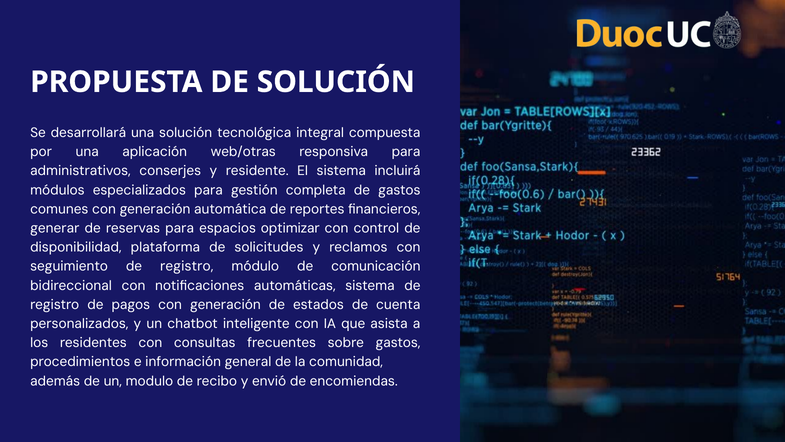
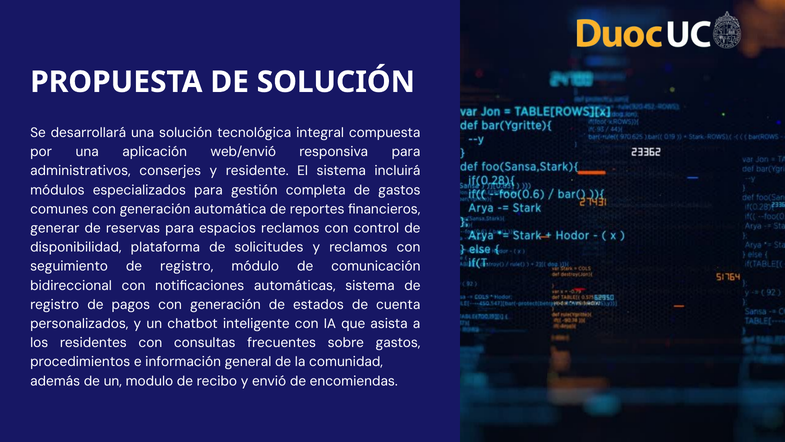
web/otras: web/otras -> web/envió
espacios optimizar: optimizar -> reclamos
